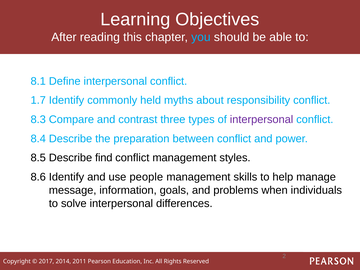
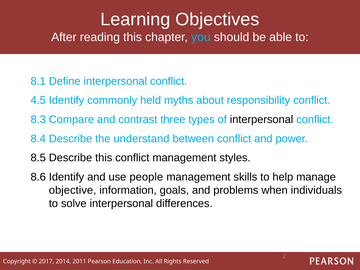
1.7: 1.7 -> 4.5
interpersonal at (262, 120) colour: purple -> black
preparation: preparation -> understand
Describe find: find -> this
message: message -> objective
